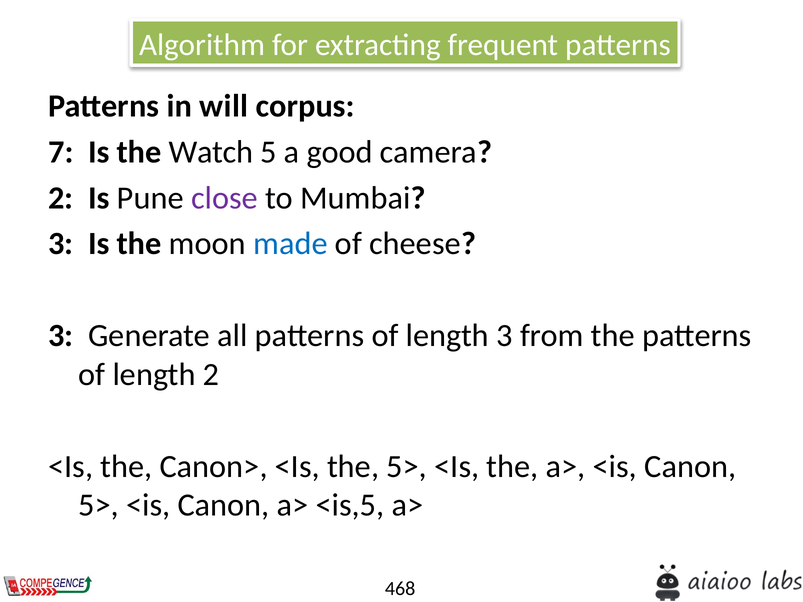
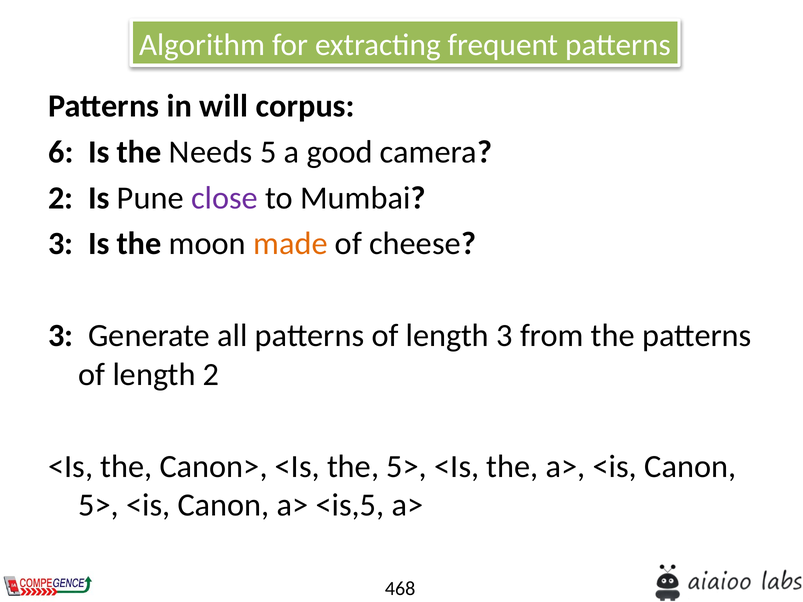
7: 7 -> 6
Watch: Watch -> Needs
made colour: blue -> orange
